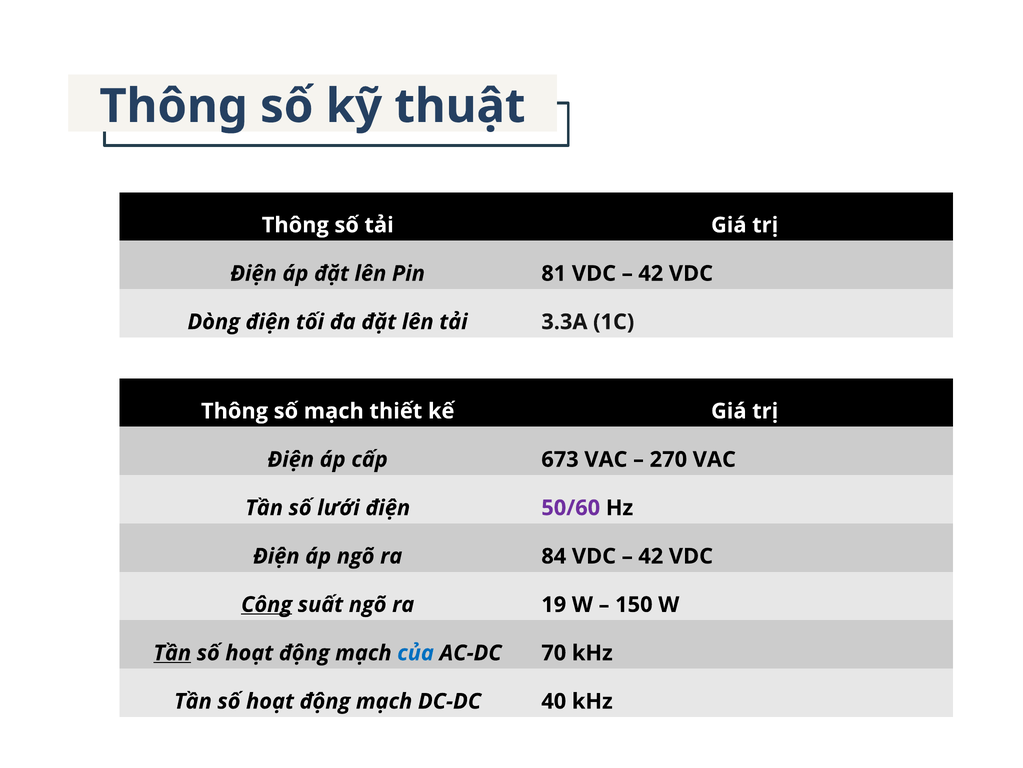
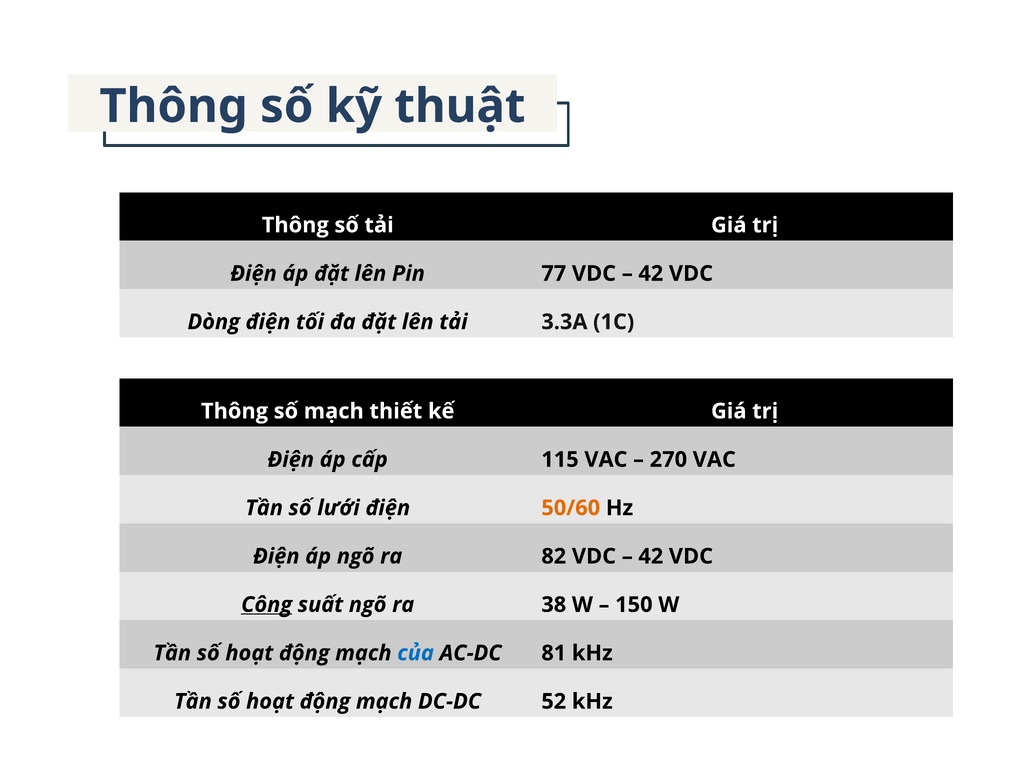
81: 81 -> 77
673: 673 -> 115
50/60 colour: purple -> orange
84: 84 -> 82
19: 19 -> 38
Tần at (172, 652) underline: present -> none
70: 70 -> 81
40: 40 -> 52
